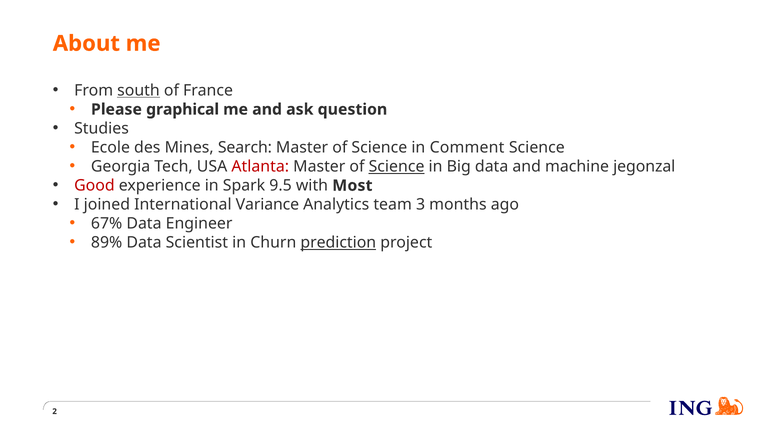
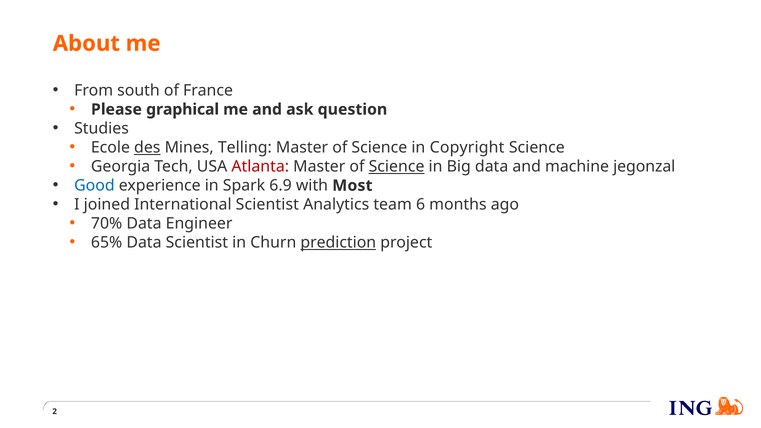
south underline: present -> none
des underline: none -> present
Search: Search -> Telling
Comment: Comment -> Copyright
Good colour: red -> blue
9.5: 9.5 -> 6.9
International Variance: Variance -> Scientist
3: 3 -> 6
67%: 67% -> 70%
89%: 89% -> 65%
